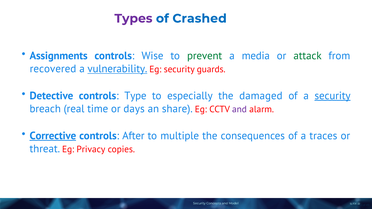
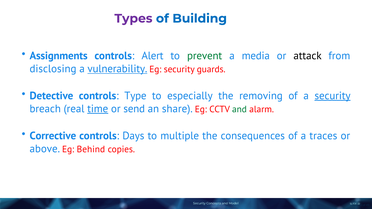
Crashed: Crashed -> Building
Wise: Wise -> Alert
attack colour: green -> black
recovered: recovered -> disclosing
damaged: damaged -> removing
time underline: none -> present
days: days -> send
and at (239, 109) colour: purple -> green
Corrective underline: present -> none
After: After -> Days
threat: threat -> above
Privacy: Privacy -> Behind
